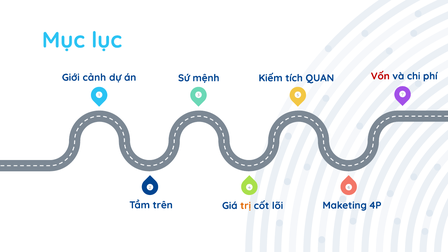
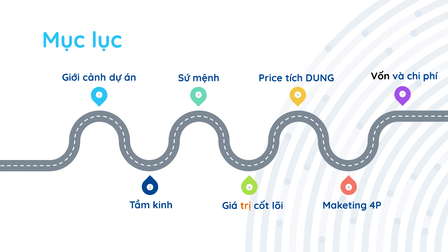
Vốn colour: red -> black
Kiếm: Kiếm -> Price
QUAN: QUAN -> DUNG
trên: trên -> kinh
